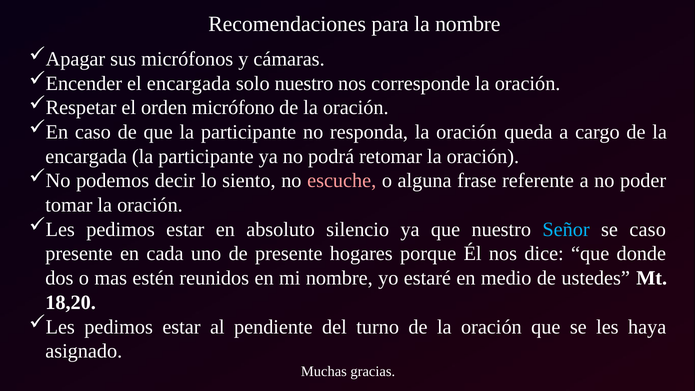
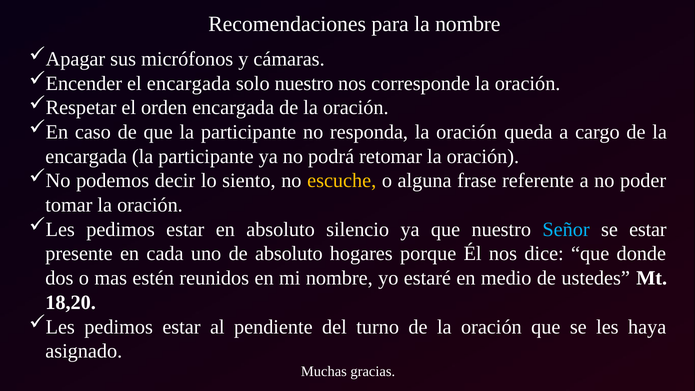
orden micrófono: micrófono -> encargada
escuche colour: pink -> yellow
se caso: caso -> estar
de presente: presente -> absoluto
